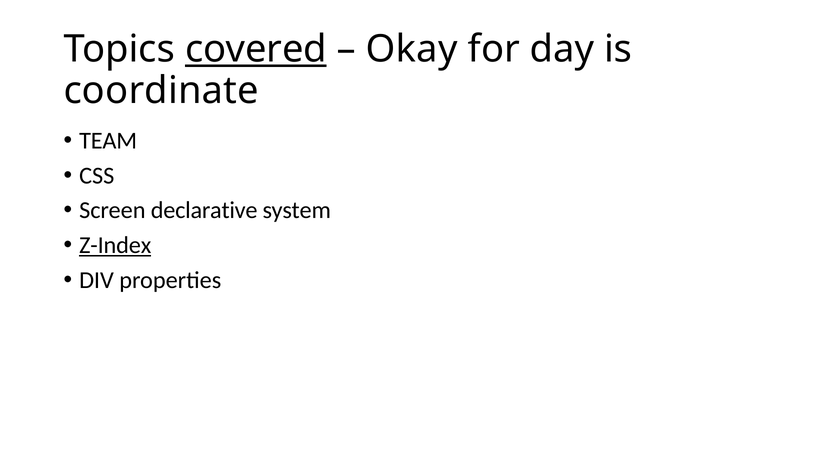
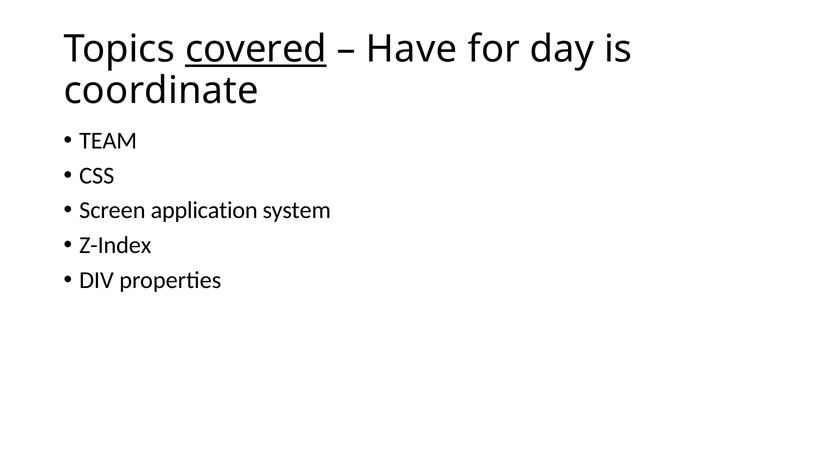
Okay: Okay -> Have
declarative: declarative -> application
Z-Index underline: present -> none
